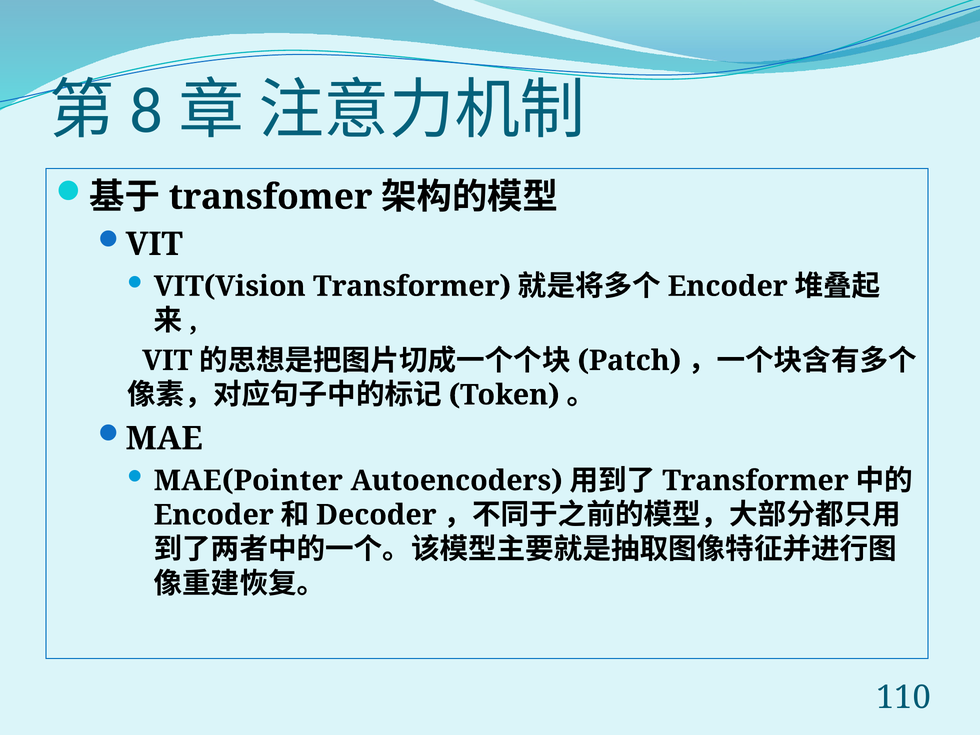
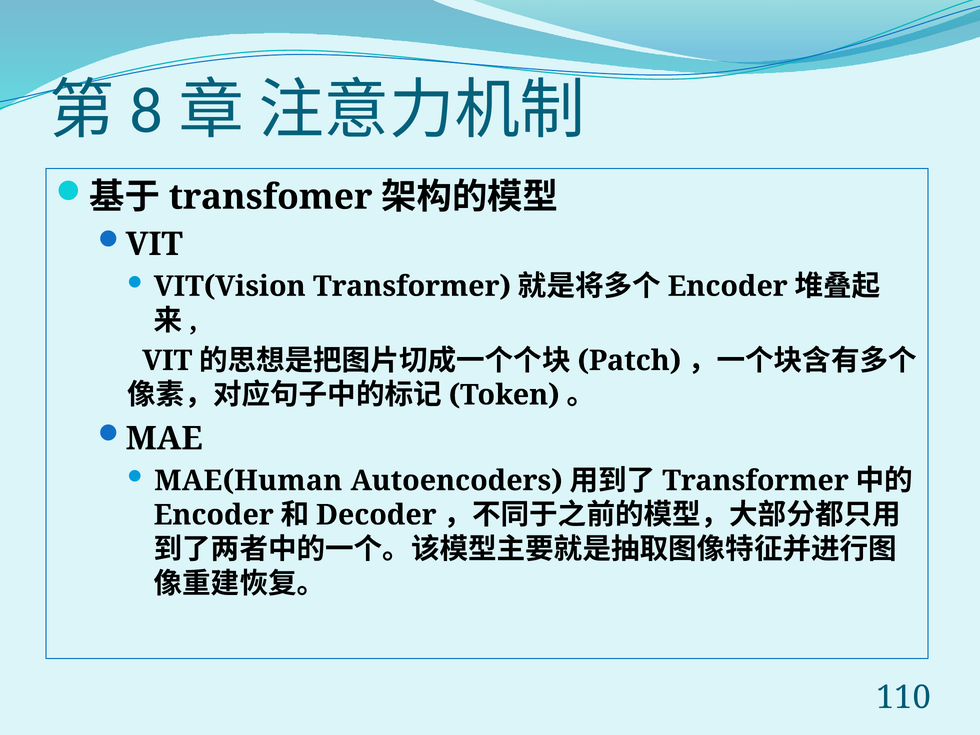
MAE(Pointer: MAE(Pointer -> MAE(Human
